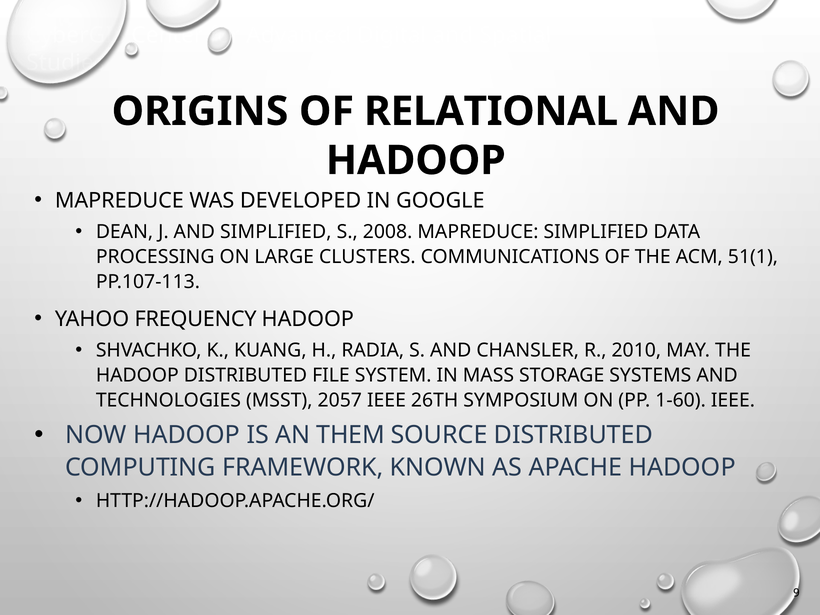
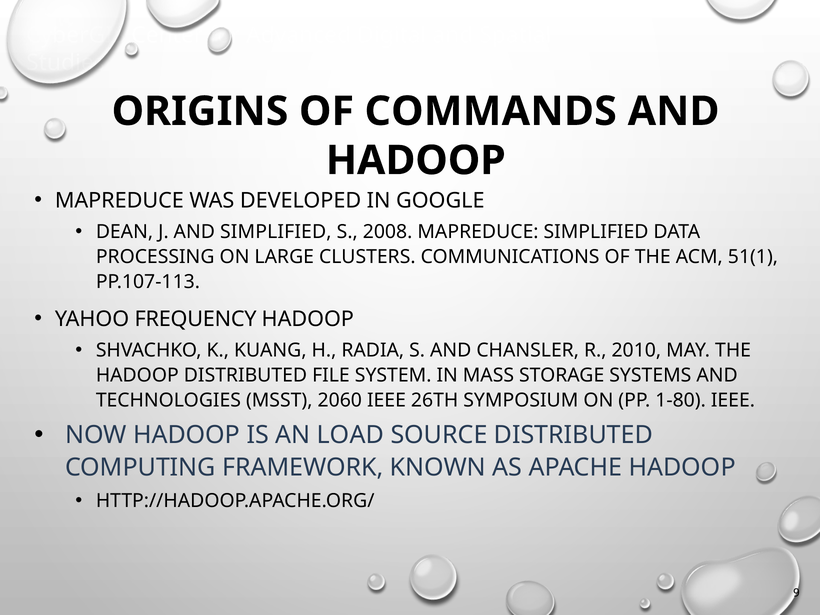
RELATIONAL: RELATIONAL -> COMMANDS
2057: 2057 -> 2060
1-60: 1-60 -> 1-80
THEM: THEM -> LOAD
